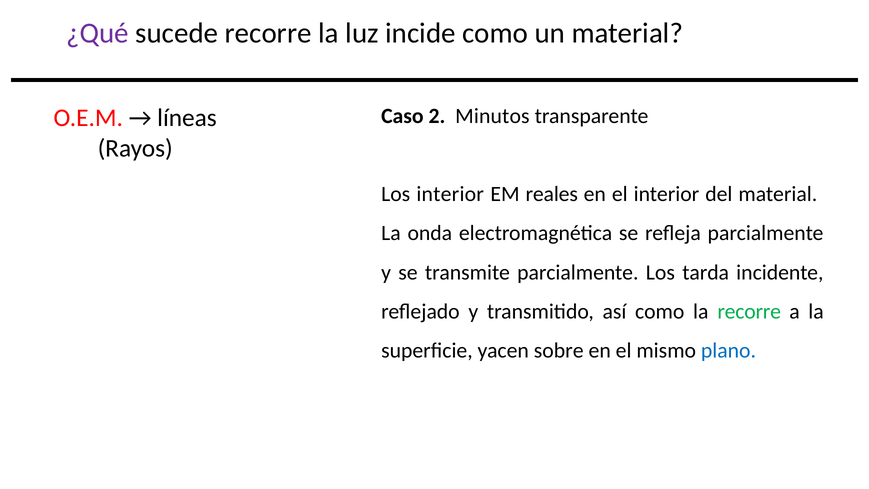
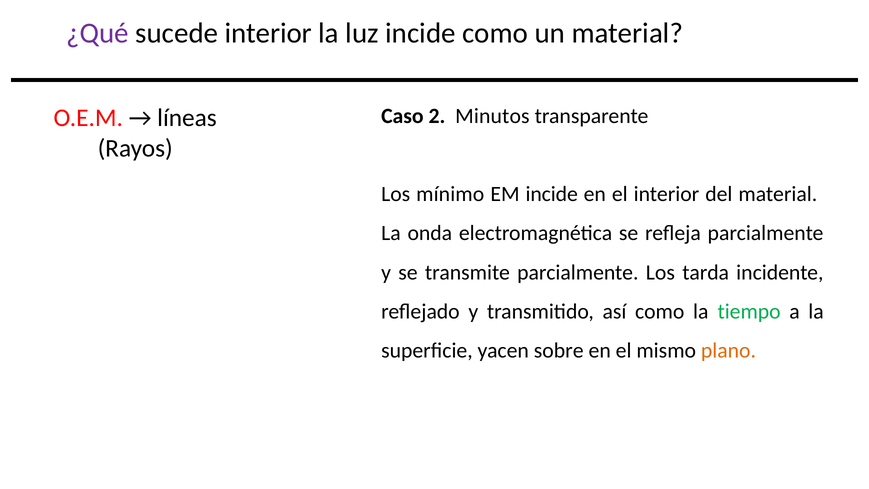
sucede recorre: recorre -> interior
Los interior: interior -> mínimo
EM reales: reales -> incide
la recorre: recorre -> tiempo
plano colour: blue -> orange
